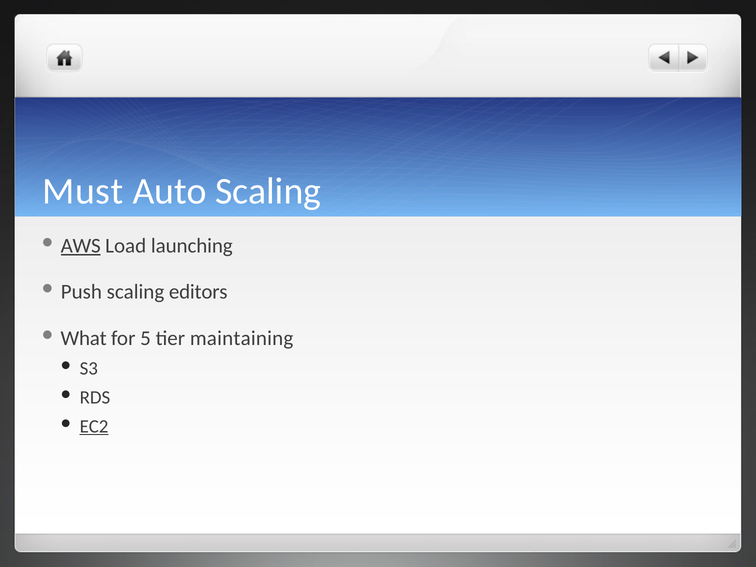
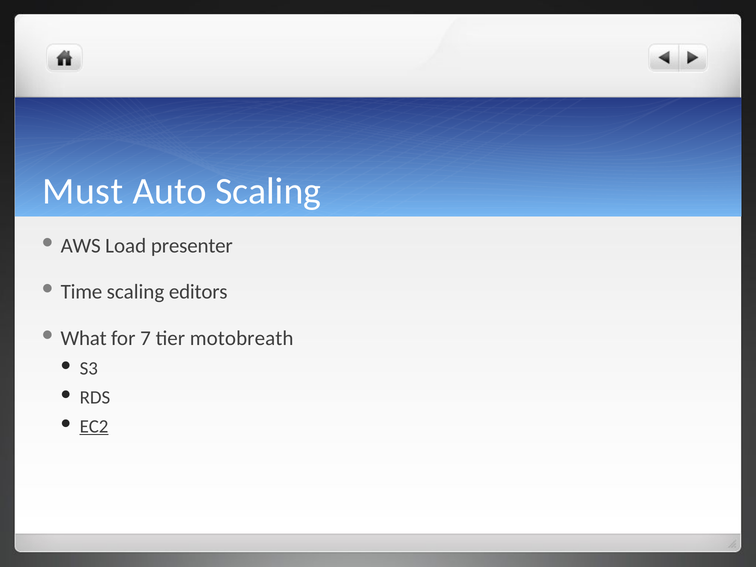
AWS underline: present -> none
launching: launching -> presenter
Push: Push -> Time
5: 5 -> 7
maintaining: maintaining -> motobreath
